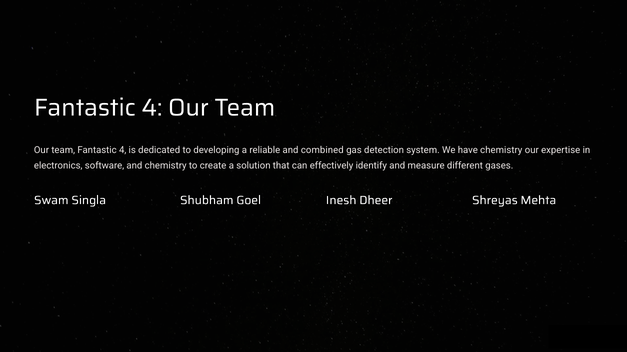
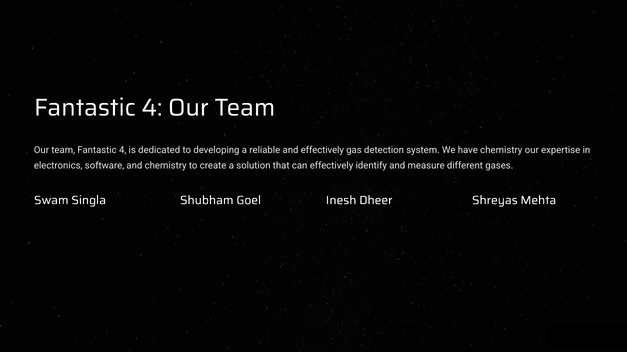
and combined: combined -> effectively
